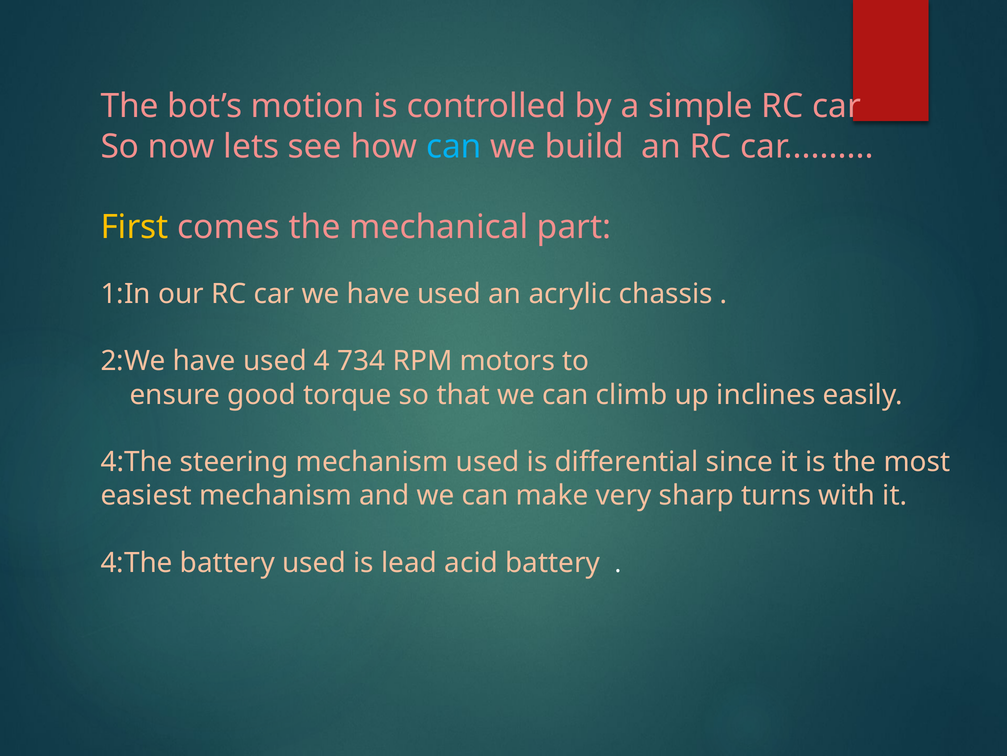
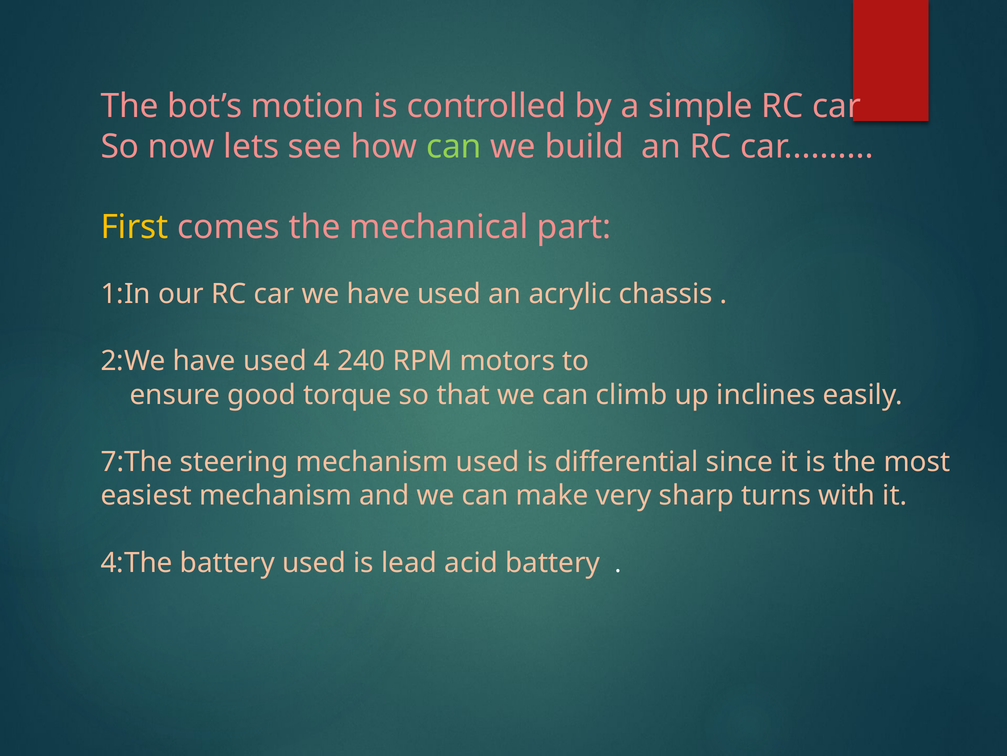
can at (454, 146) colour: light blue -> light green
734: 734 -> 240
4:The at (137, 462): 4:The -> 7:The
